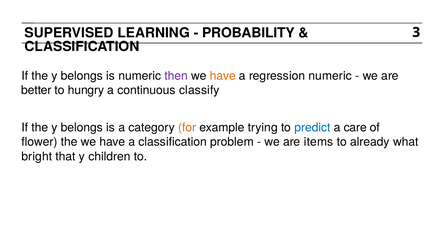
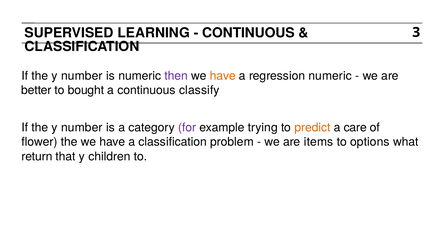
PROBABILITY at (248, 33): PROBABILITY -> CONTINUOUS
belongs at (82, 76): belongs -> number
hungry: hungry -> bought
belongs at (82, 128): belongs -> number
for colour: orange -> purple
predict colour: blue -> orange
already: already -> options
bright: bright -> return
